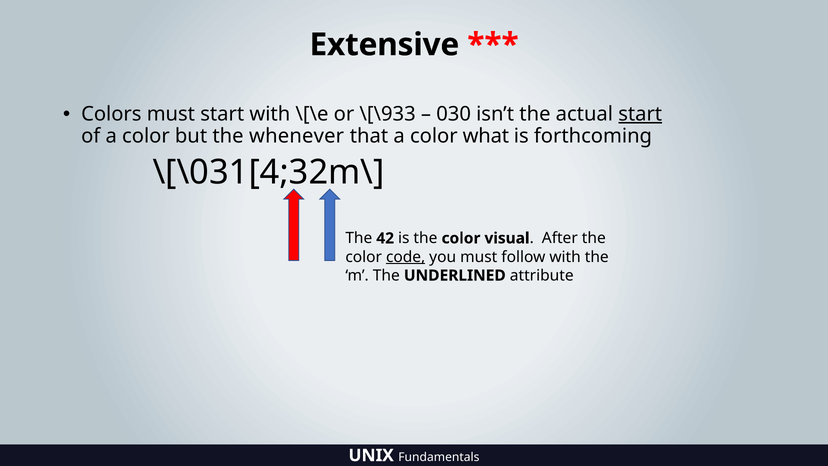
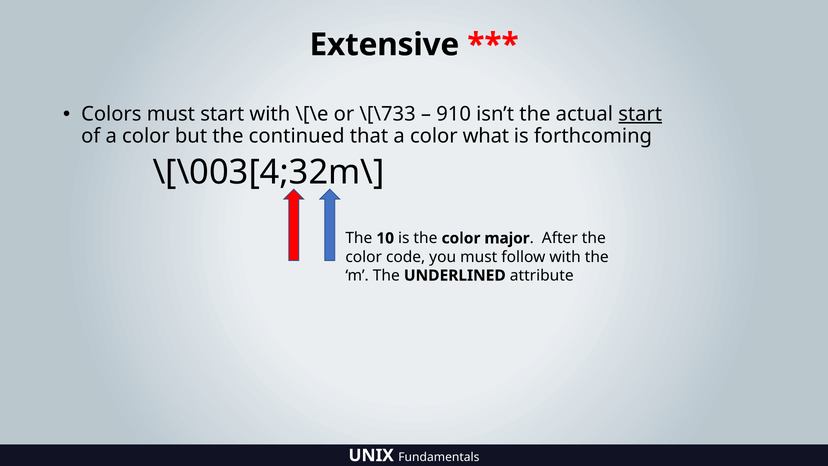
\[\933: \[\933 -> \[\733
030: 030 -> 910
whenever: whenever -> continued
\[\031[4;32m\: \[\031[4;32m\ -> \[\003[4;32m\
42: 42 -> 10
visual: visual -> major
code underline: present -> none
